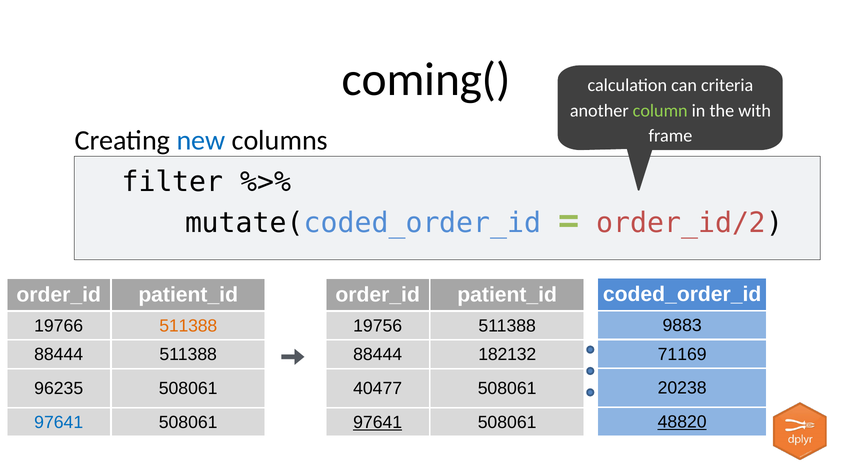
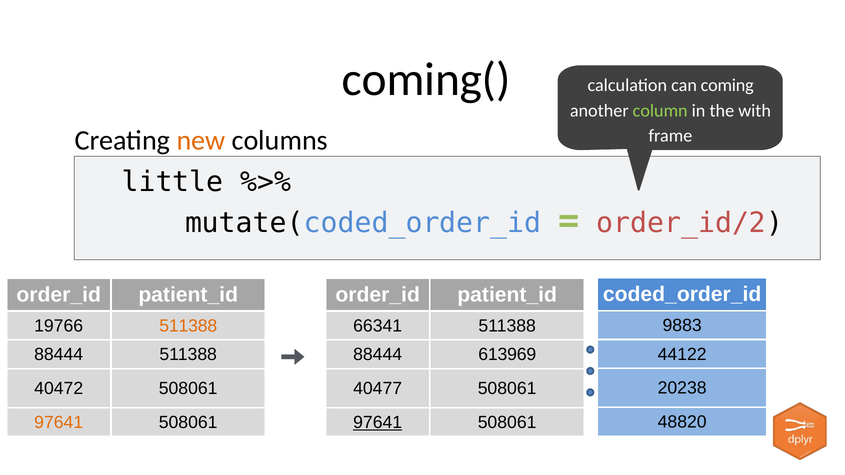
criteria: criteria -> coming
new colour: blue -> orange
filter: filter -> little
19756: 19756 -> 66341
71169: 71169 -> 44122
182132: 182132 -> 613969
96235: 96235 -> 40472
48820 underline: present -> none
97641 at (59, 423) colour: blue -> orange
